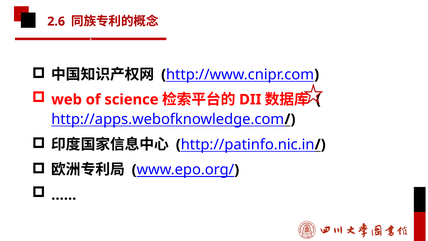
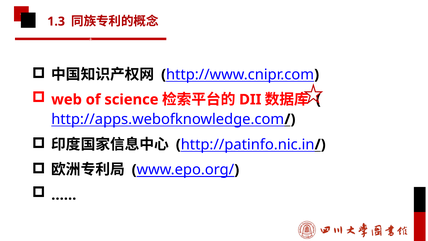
2.6: 2.6 -> 1.3
